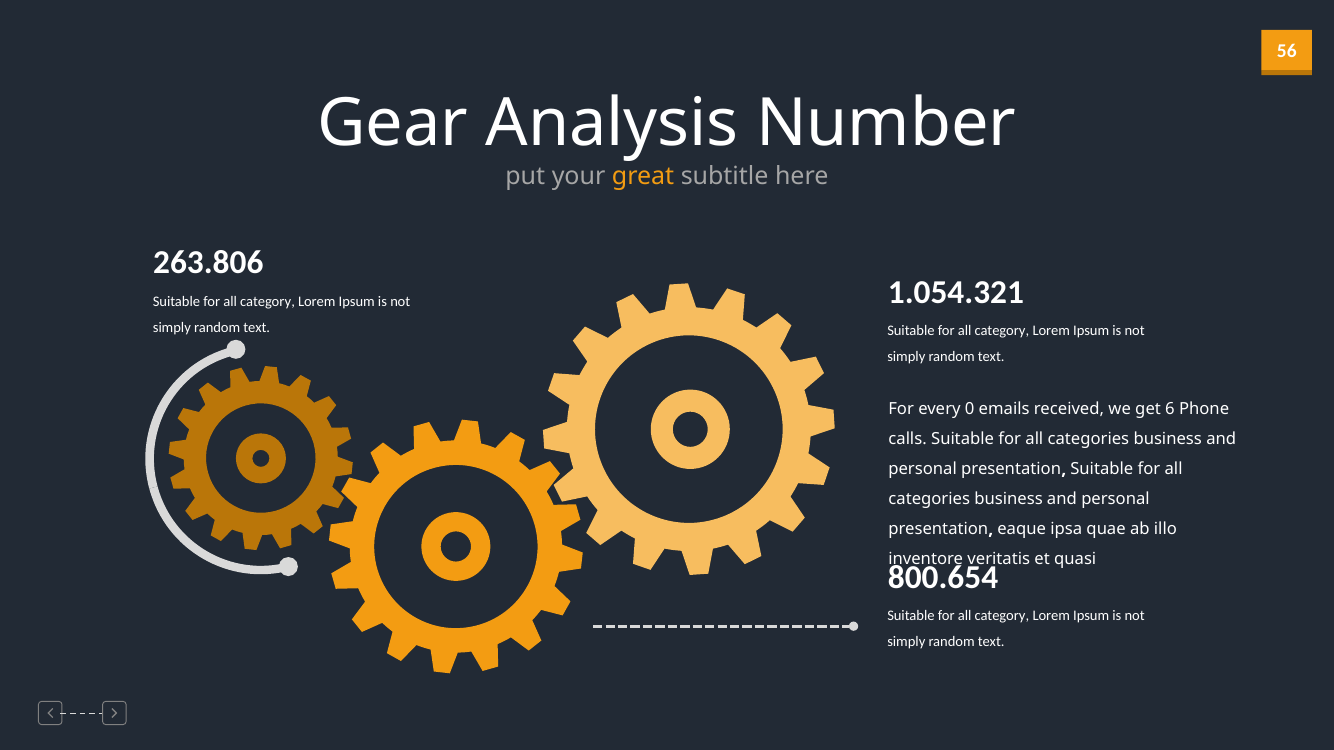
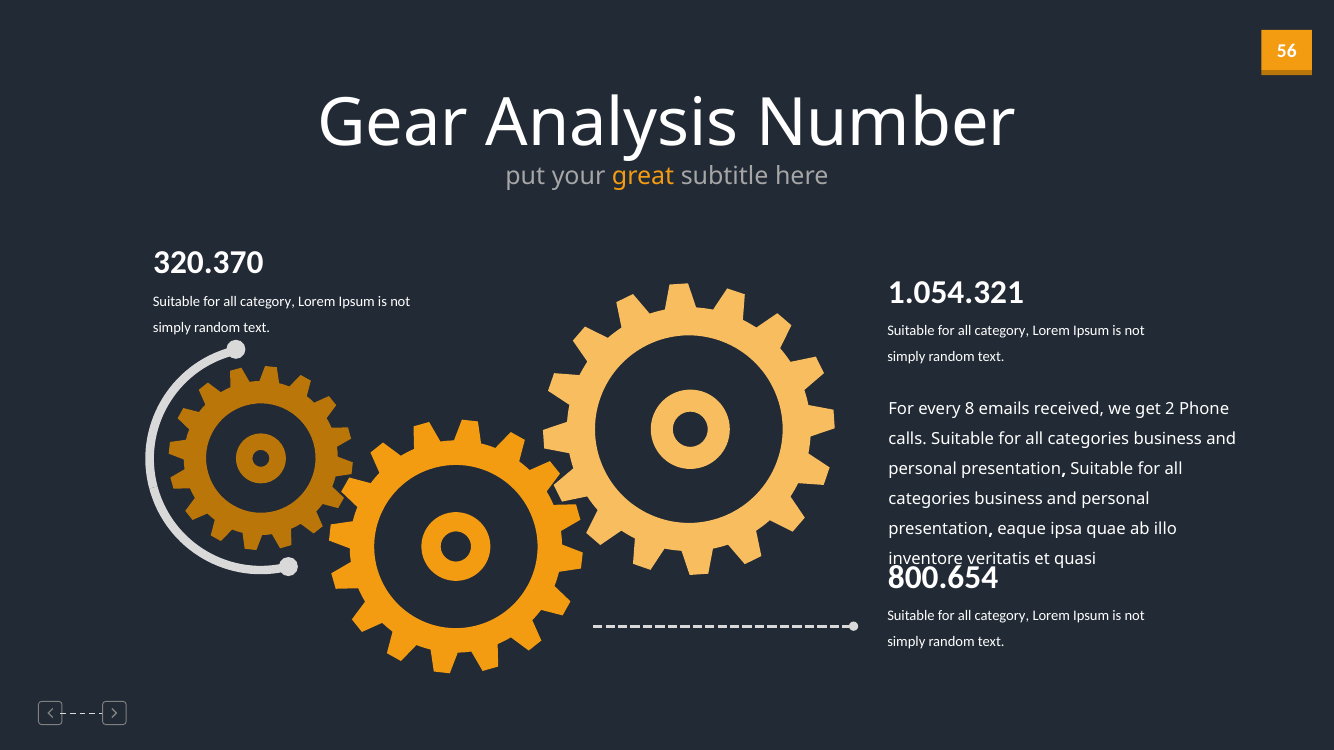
263.806: 263.806 -> 320.370
0: 0 -> 8
6: 6 -> 2
